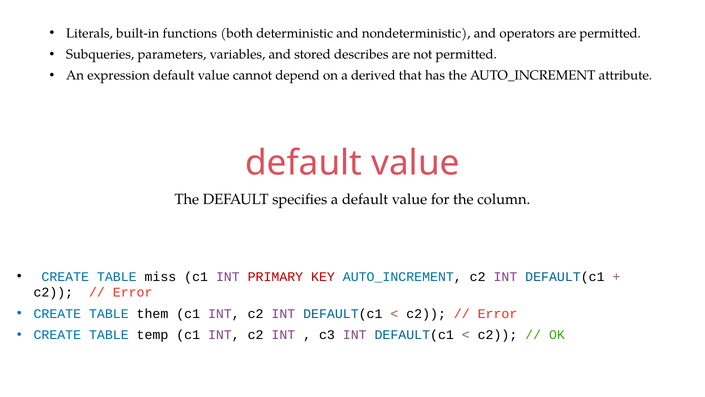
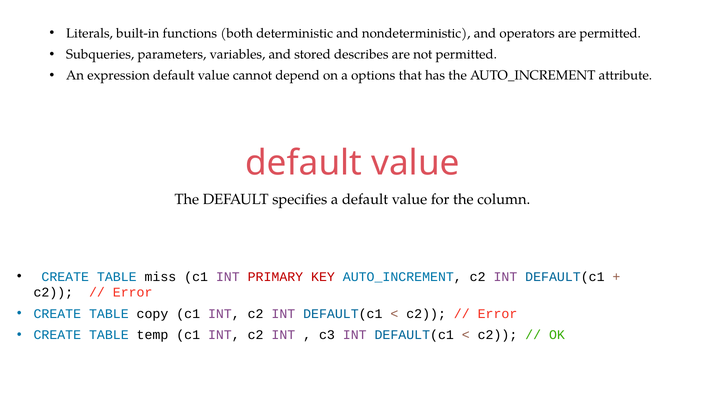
derived: derived -> options
them: them -> copy
